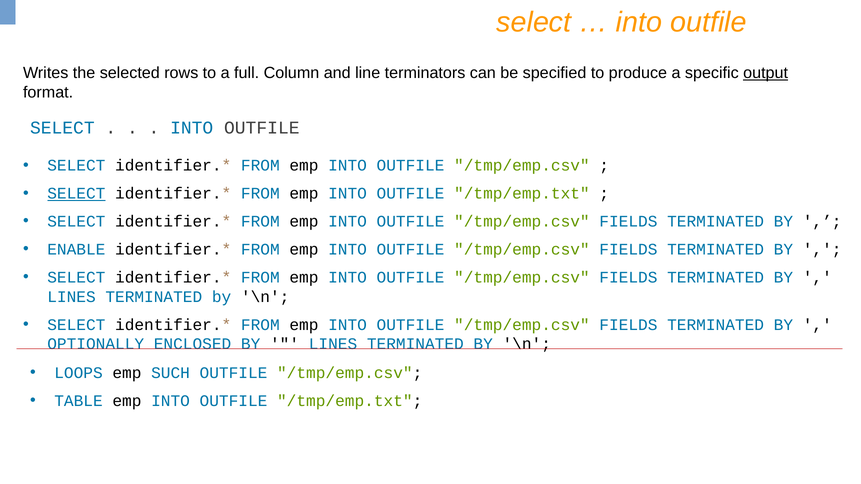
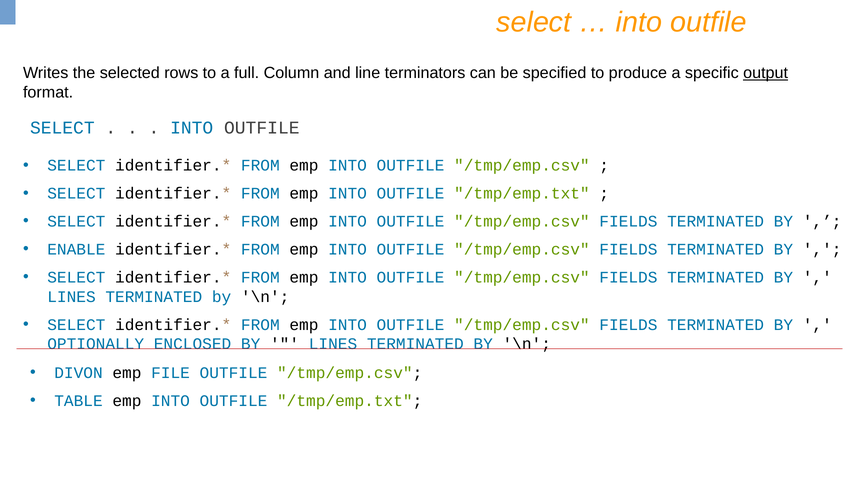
SELECT at (76, 194) underline: present -> none
LOOPS: LOOPS -> DIVON
SUCH: SUCH -> FILE
